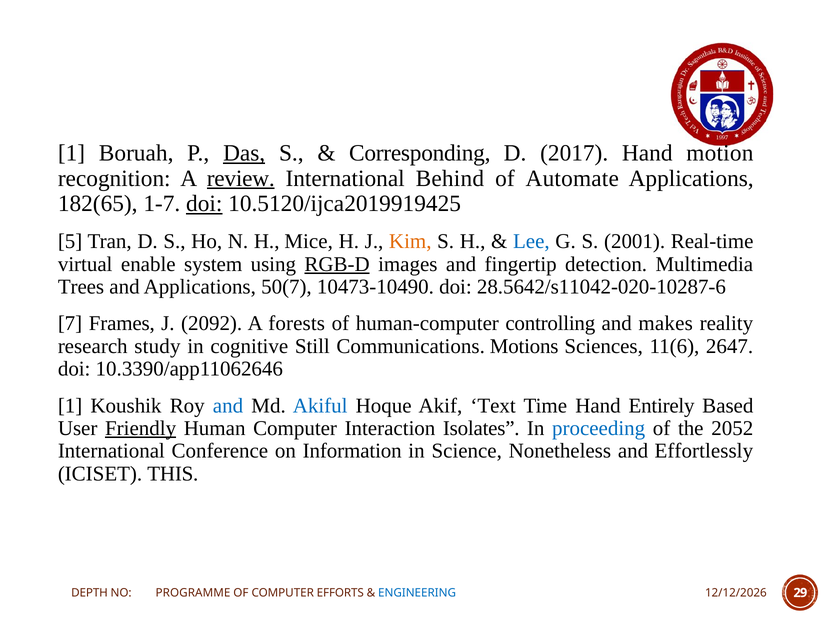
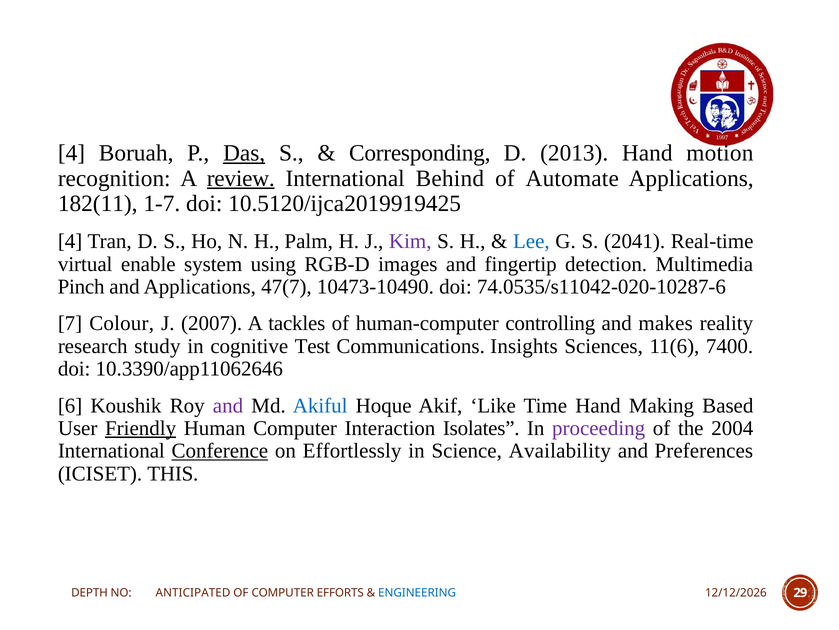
1 at (71, 153): 1 -> 4
2017: 2017 -> 2013
182(65: 182(65 -> 182(11
doi at (204, 203) underline: present -> none
5 at (70, 241): 5 -> 4
Mice: Mice -> Palm
Kim colour: orange -> purple
2001: 2001 -> 2041
RGB-D underline: present -> none
Trees: Trees -> Pinch
50(7: 50(7 -> 47(7
28.5642/s11042-020-10287-6: 28.5642/s11042-020-10287-6 -> 74.0535/s11042-020-10287-6
Frames: Frames -> Colour
2092: 2092 -> 2007
forests: forests -> tackles
Still: Still -> Test
Motions: Motions -> Insights
2647: 2647 -> 7400
1 at (70, 405): 1 -> 6
and at (228, 405) colour: blue -> purple
Text: Text -> Like
Entirely: Entirely -> Making
proceeding colour: blue -> purple
2052: 2052 -> 2004
Conference underline: none -> present
Information: Information -> Effortlessly
Nonetheless: Nonetheless -> Availability
Effortlessly: Effortlessly -> Preferences
PROGRAMME: PROGRAMME -> ANTICIPATED
